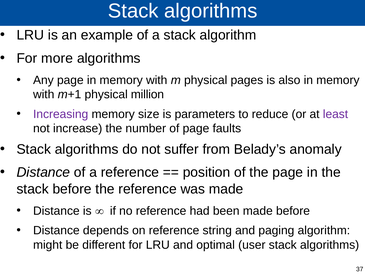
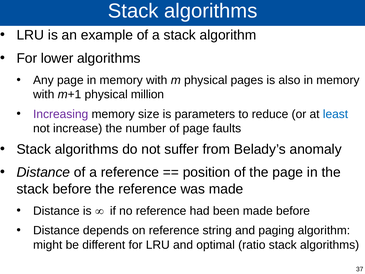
more: more -> lower
least colour: purple -> blue
user: user -> ratio
